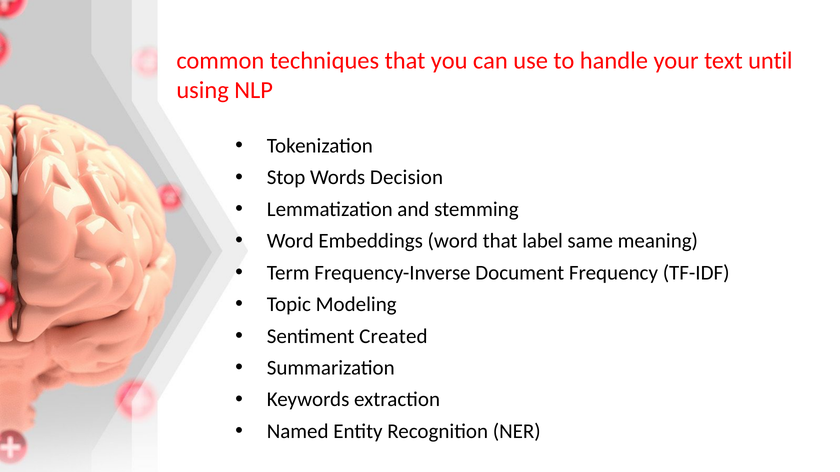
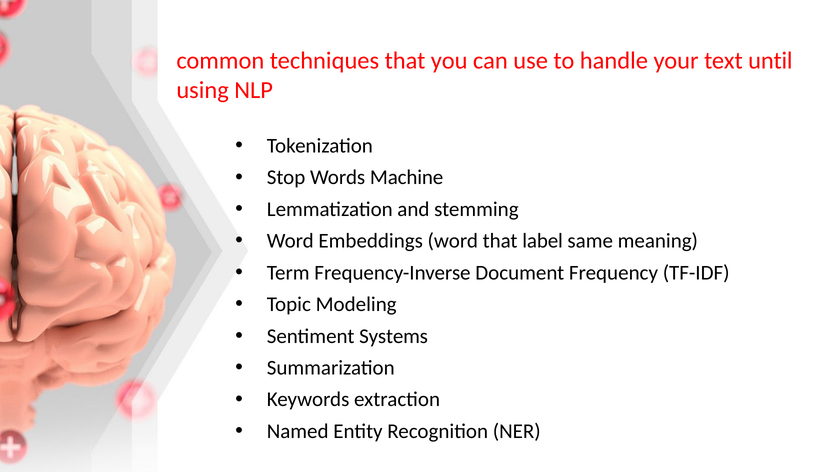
Decision: Decision -> Machine
Created: Created -> Systems
